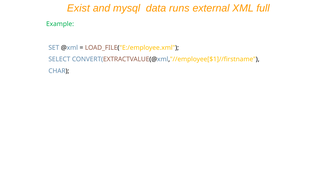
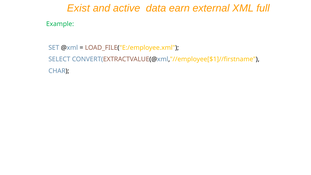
mysql: mysql -> active
runs: runs -> earn
